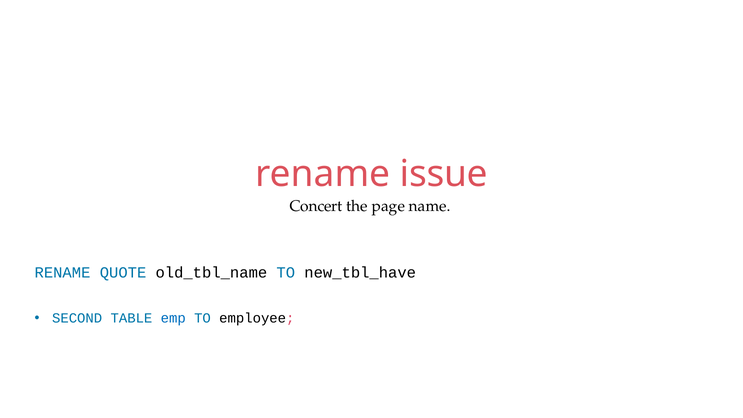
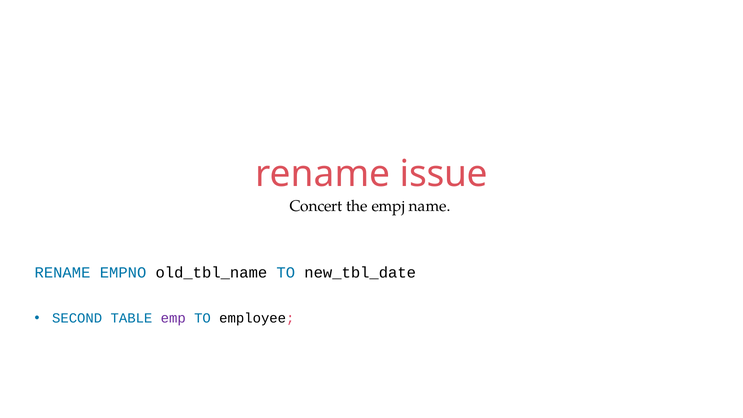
page: page -> empj
QUOTE: QUOTE -> EMPNO
new_tbl_have: new_tbl_have -> new_tbl_date
emp colour: blue -> purple
